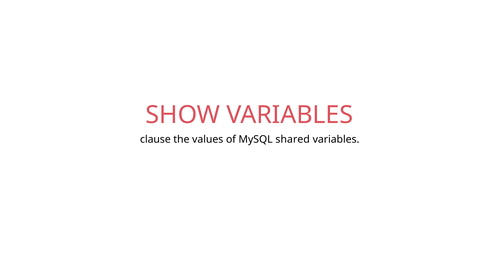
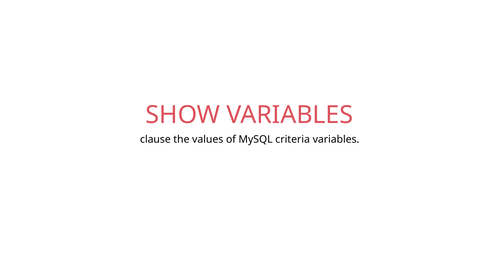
shared: shared -> criteria
